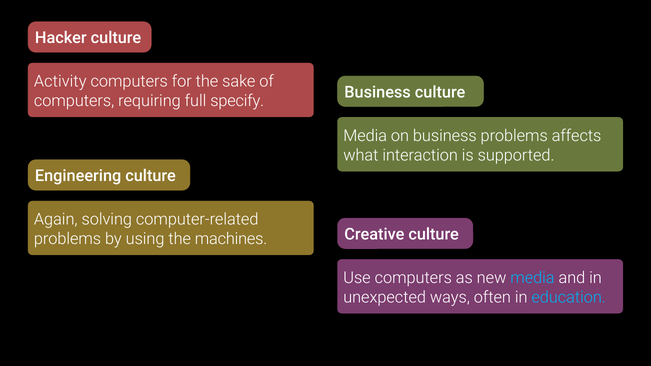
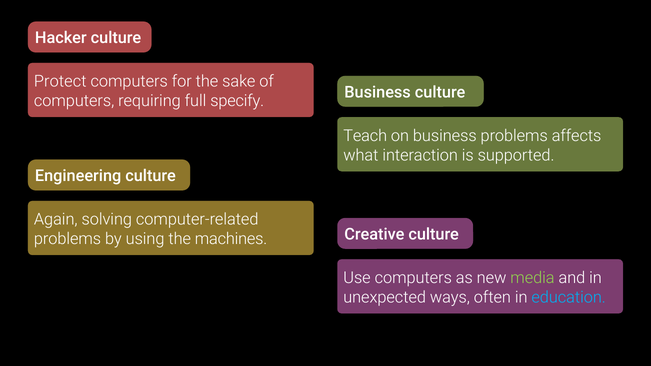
Activity: Activity -> Protect
Media at (365, 136): Media -> Teach
media at (532, 278) colour: light blue -> light green
